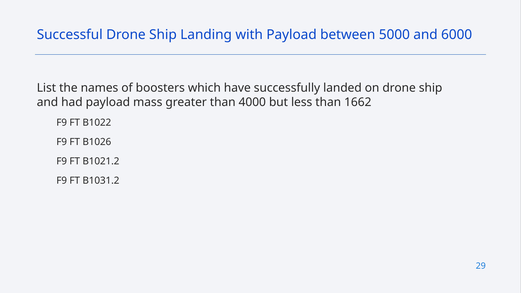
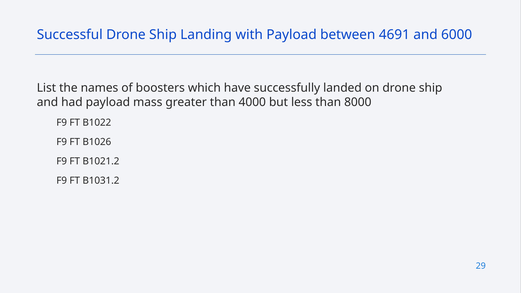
5000: 5000 -> 4691
1662: 1662 -> 8000
